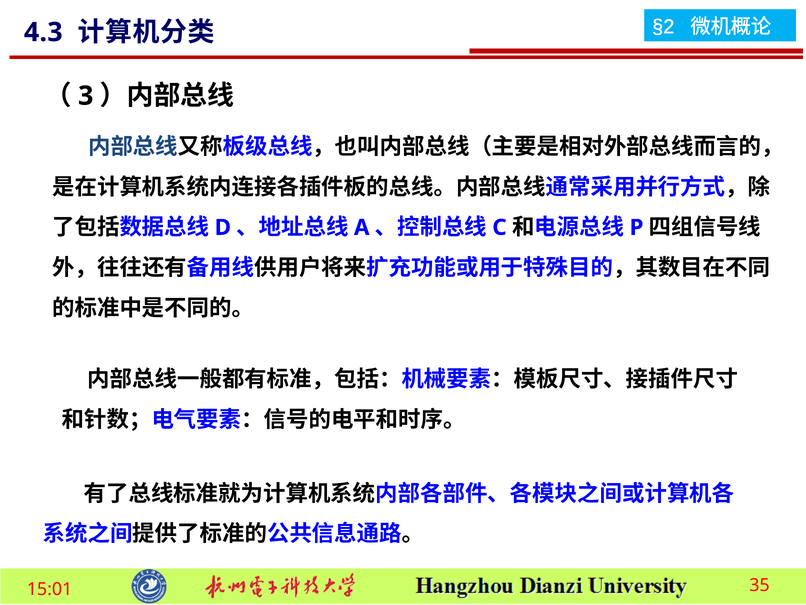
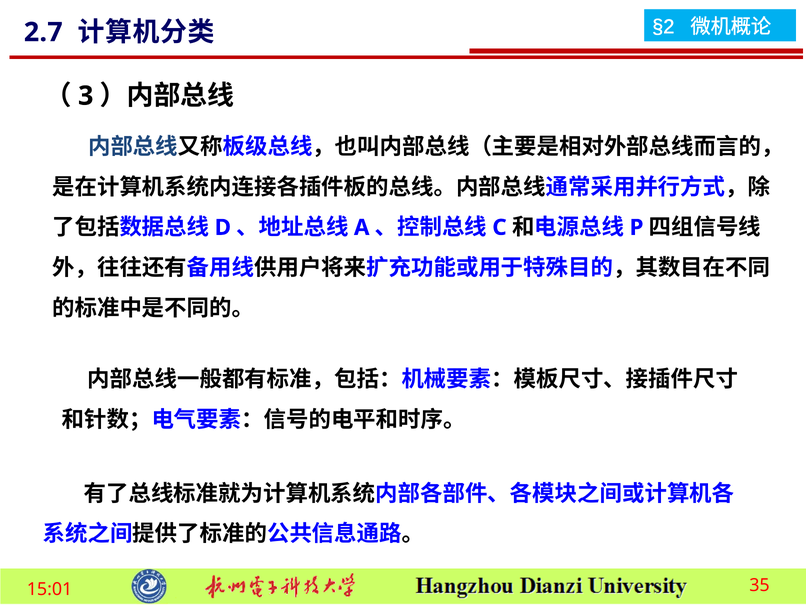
4.3: 4.3 -> 2.7
